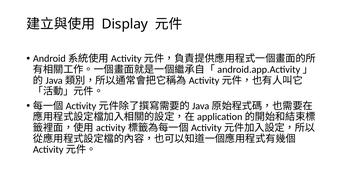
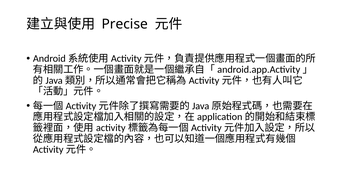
Display: Display -> Precise
